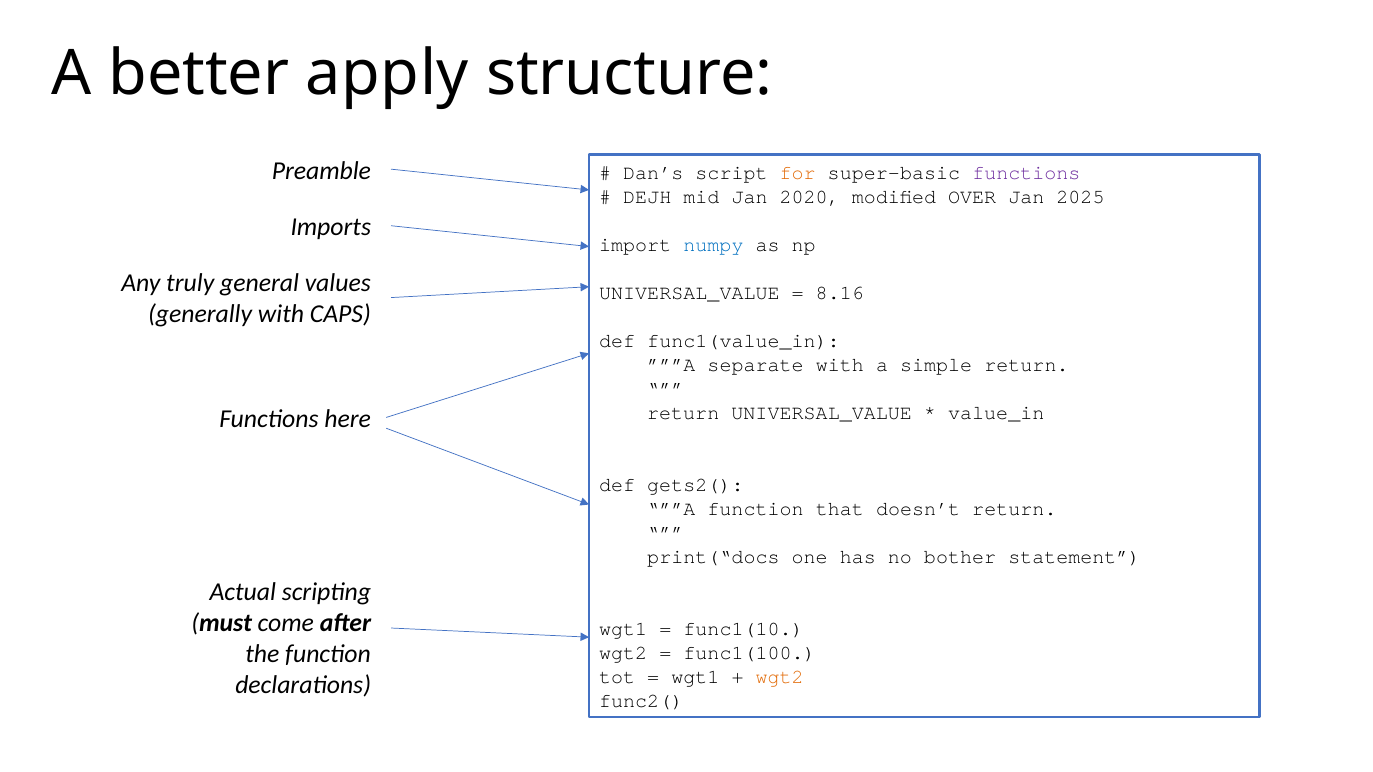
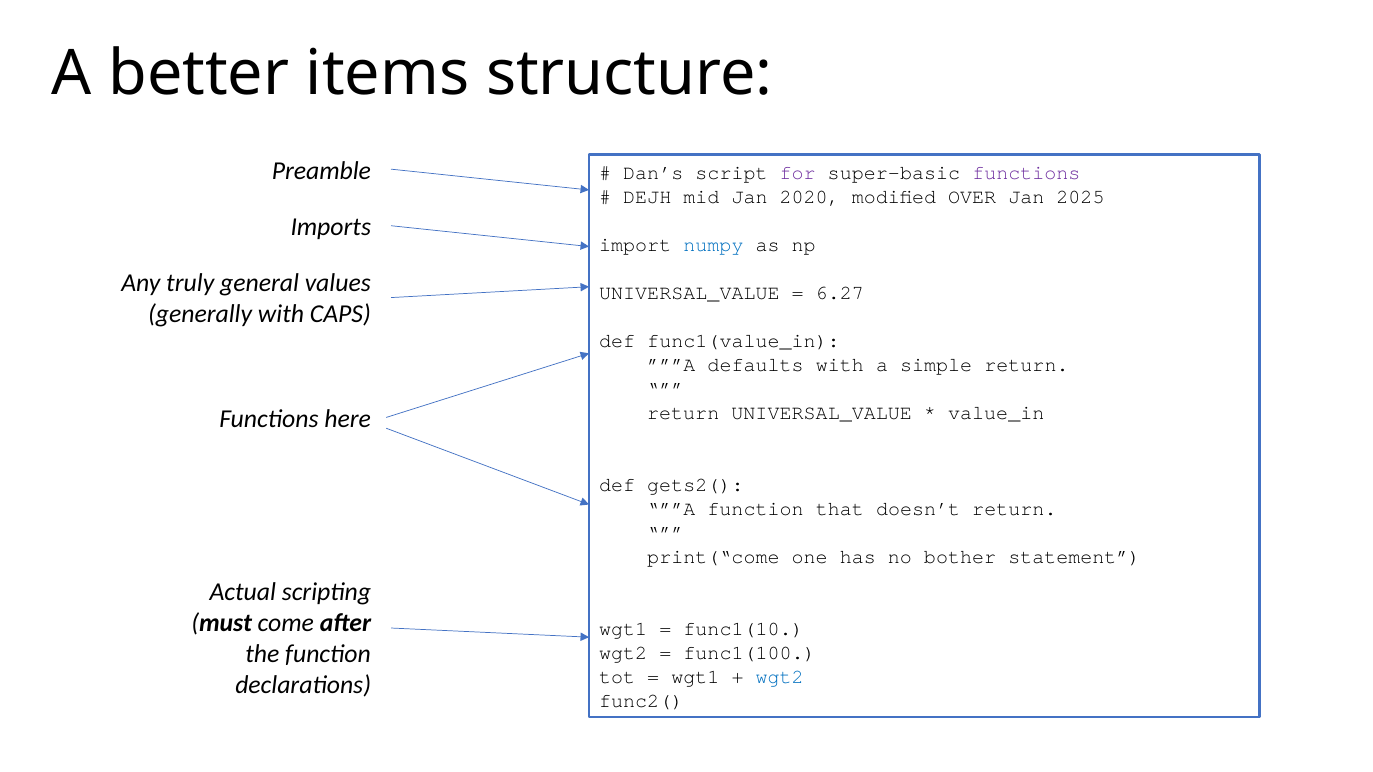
apply: apply -> items
for colour: orange -> purple
8.16: 8.16 -> 6.27
separate: separate -> defaults
print(“docs: print(“docs -> print(“come
wgt2 at (780, 678) colour: orange -> blue
